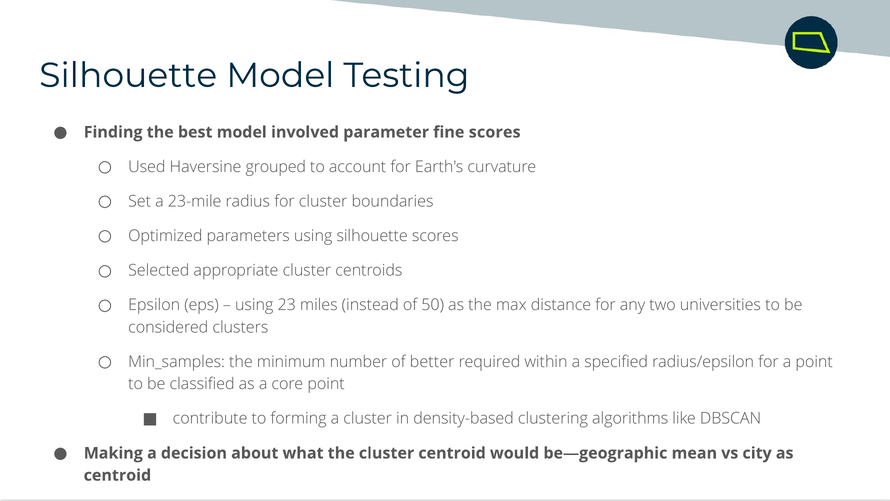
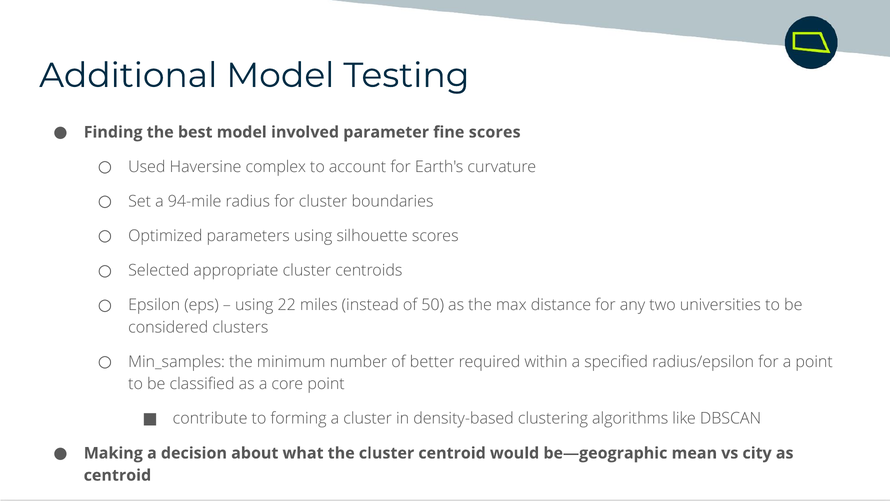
Silhouette at (128, 75): Silhouette -> Additional
grouped: grouped -> complex
23-mile: 23-mile -> 94-mile
23: 23 -> 22
